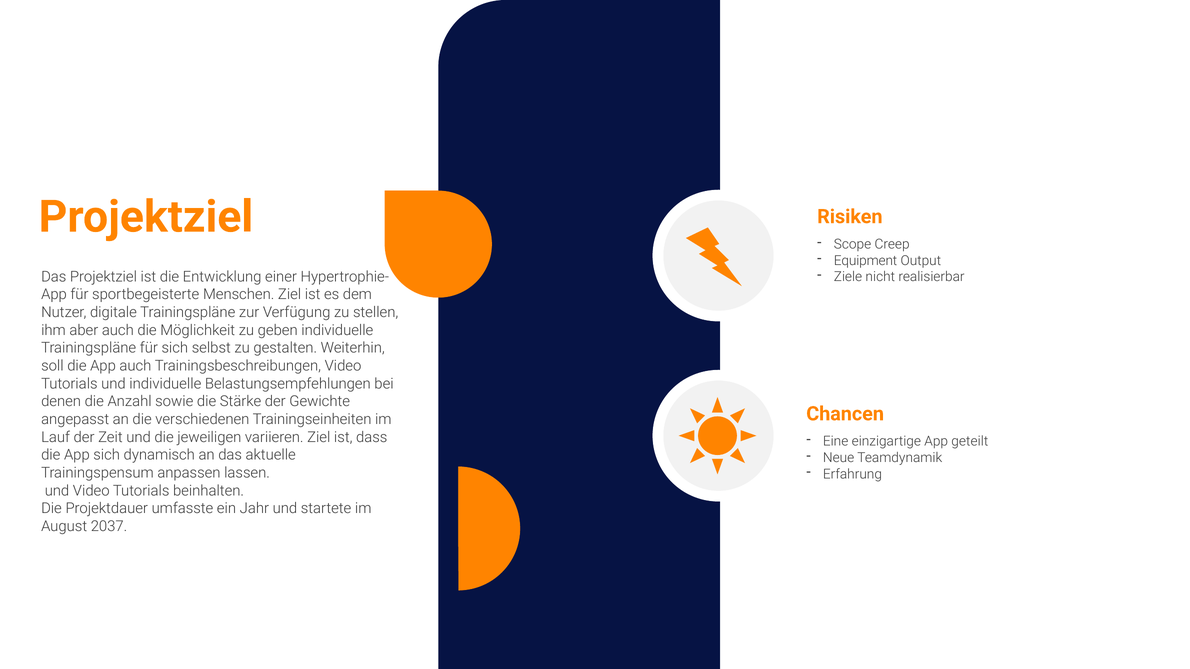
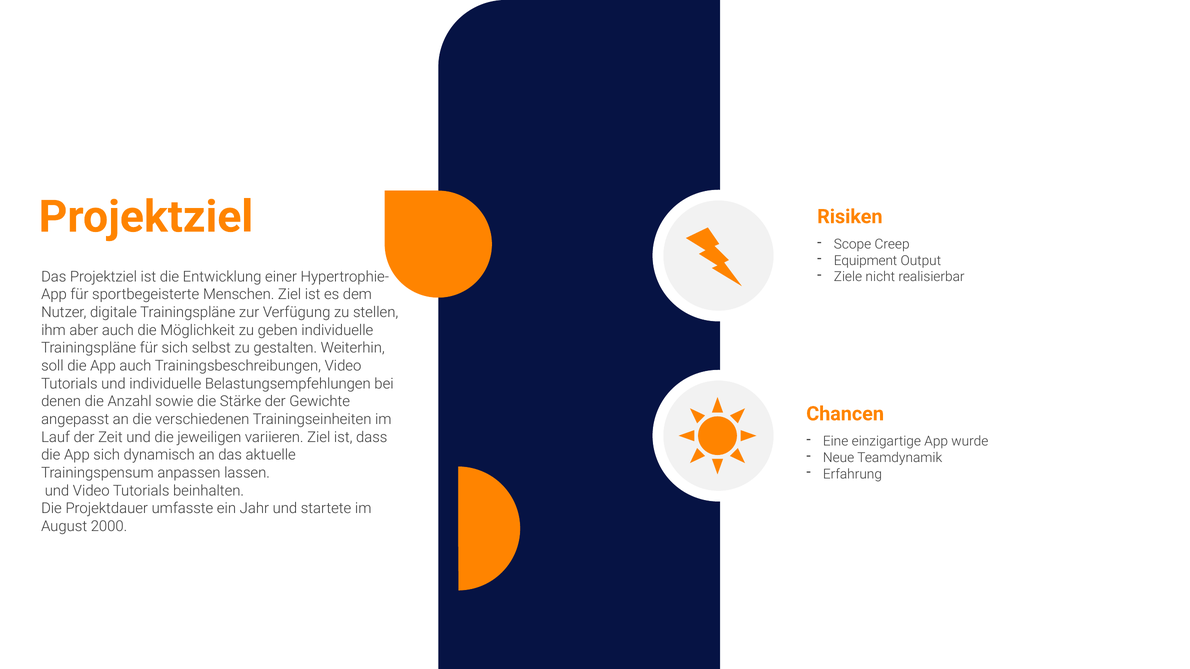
geteilt: geteilt -> wurde
2037: 2037 -> 2000
